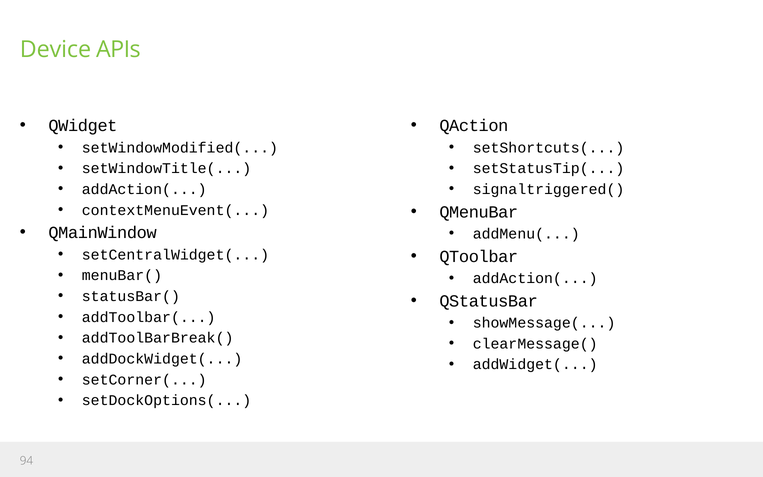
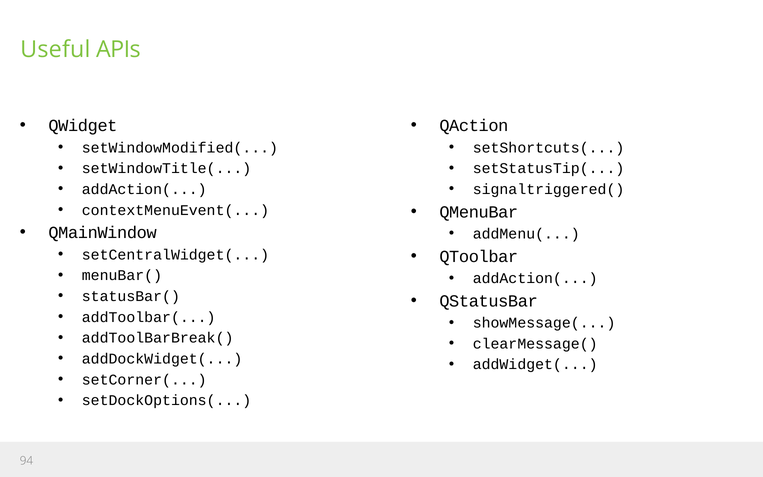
Device: Device -> Useful
